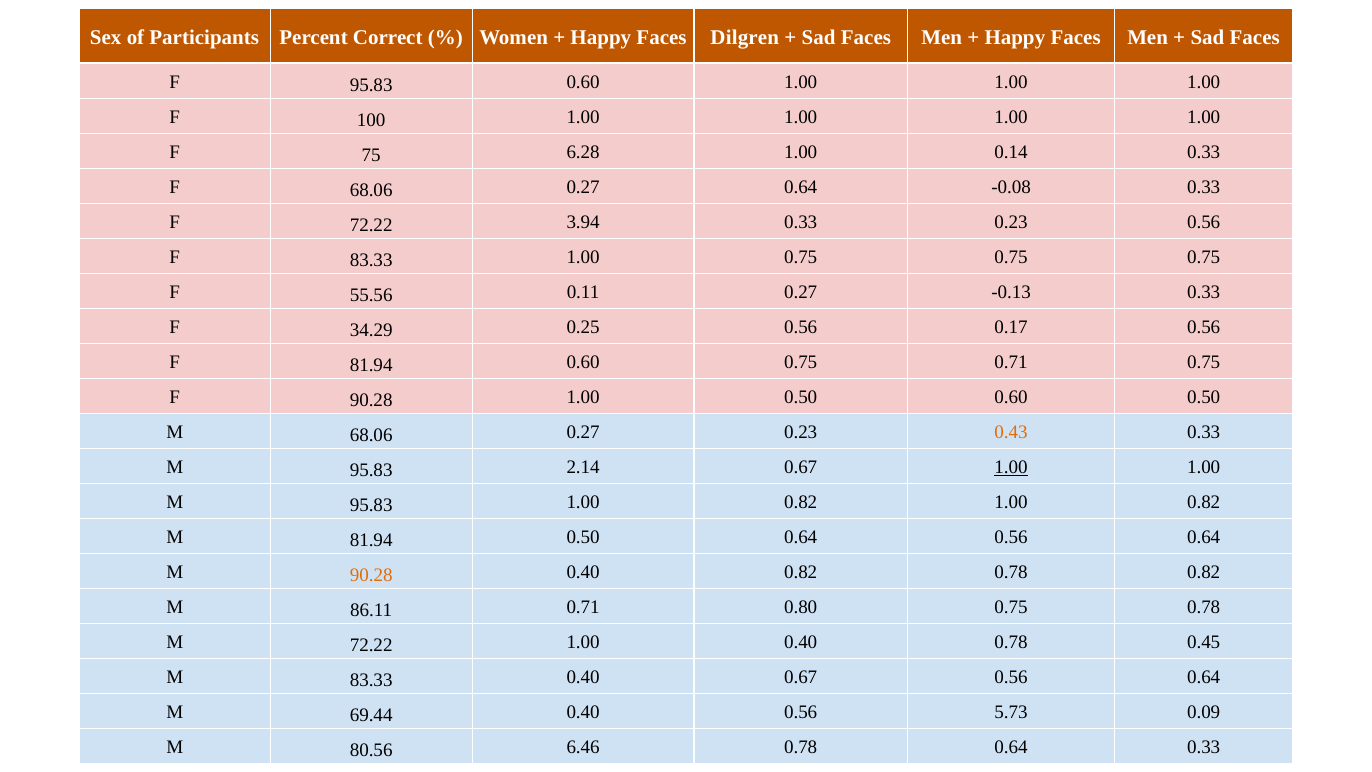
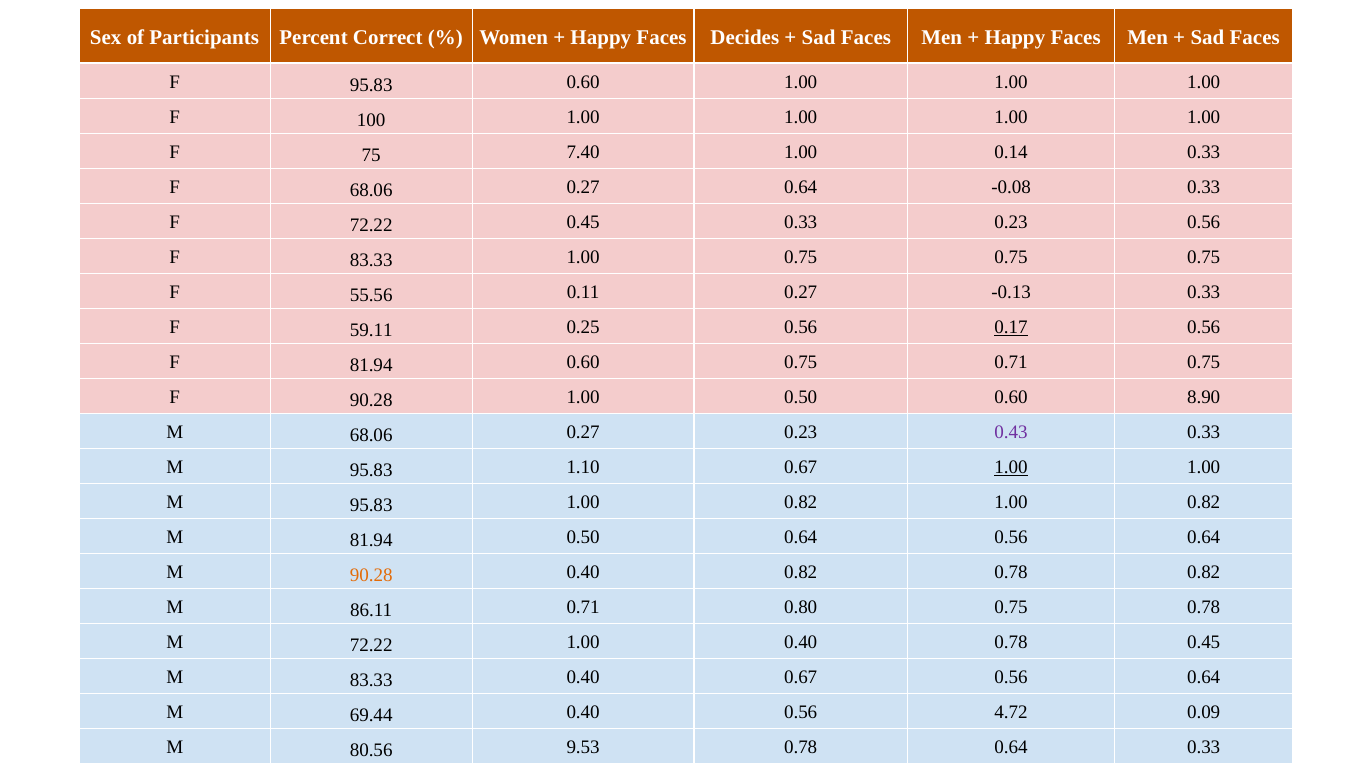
Dilgren: Dilgren -> Decides
6.28: 6.28 -> 7.40
72.22 3.94: 3.94 -> 0.45
34.29: 34.29 -> 59.11
0.17 underline: none -> present
0.60 0.50: 0.50 -> 8.90
0.43 colour: orange -> purple
2.14: 2.14 -> 1.10
5.73: 5.73 -> 4.72
6.46: 6.46 -> 9.53
